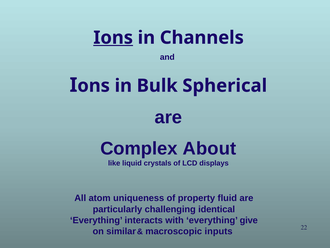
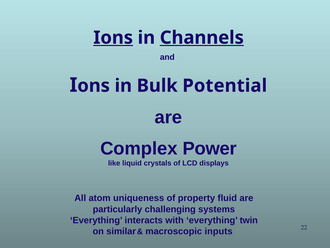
Channels underline: none -> present
Spherical: Spherical -> Potential
About: About -> Power
identical: identical -> systems
give: give -> twin
